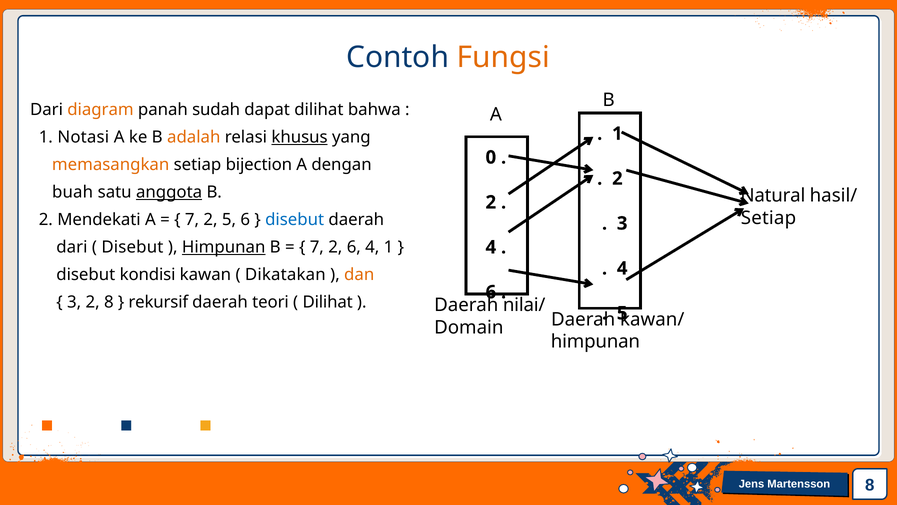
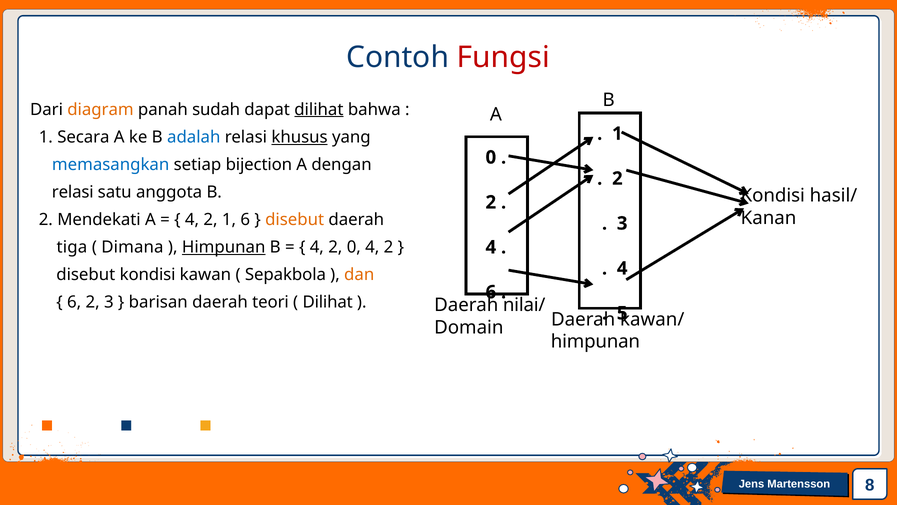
Fungsi colour: orange -> red
dilihat at (319, 109) underline: none -> present
Notasi: Notasi -> Secara
adalah colour: orange -> blue
memasangkan colour: orange -> blue
buah at (73, 192): buah -> relasi
anggota underline: present -> none
Natural at (773, 195): Natural -> Kondisi
Setiap at (768, 218): Setiap -> Kanan
7 at (192, 219): 7 -> 4
2 5: 5 -> 1
disebut at (295, 219) colour: blue -> orange
dari at (72, 247): dari -> tiga
Disebut at (132, 247): Disebut -> Dimana
7 at (317, 247): 7 -> 4
2 6: 6 -> 0
1 at (389, 247): 1 -> 2
Dikatakan: Dikatakan -> Sepakbola
3 at (74, 302): 3 -> 6
2 8: 8 -> 3
rekursif: rekursif -> barisan
